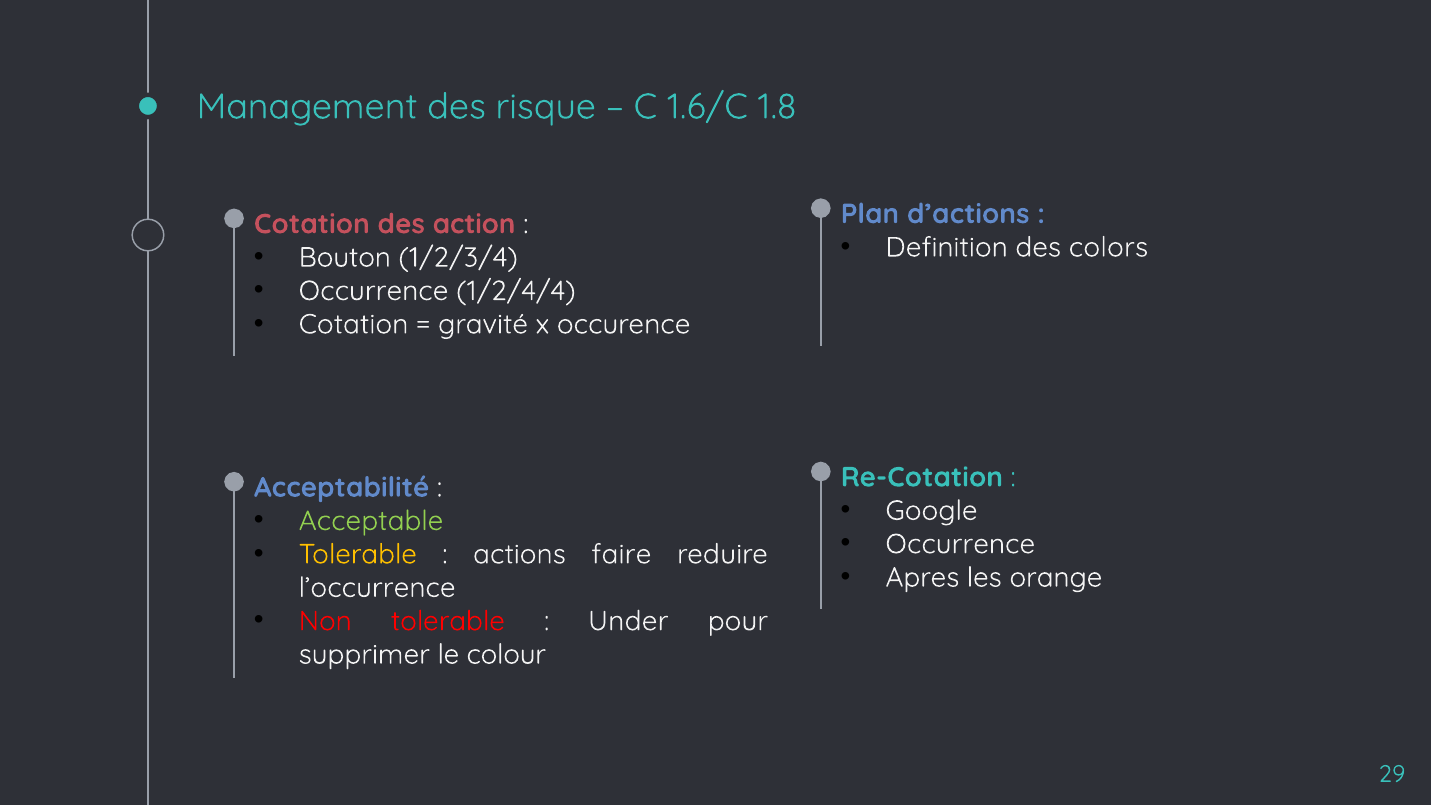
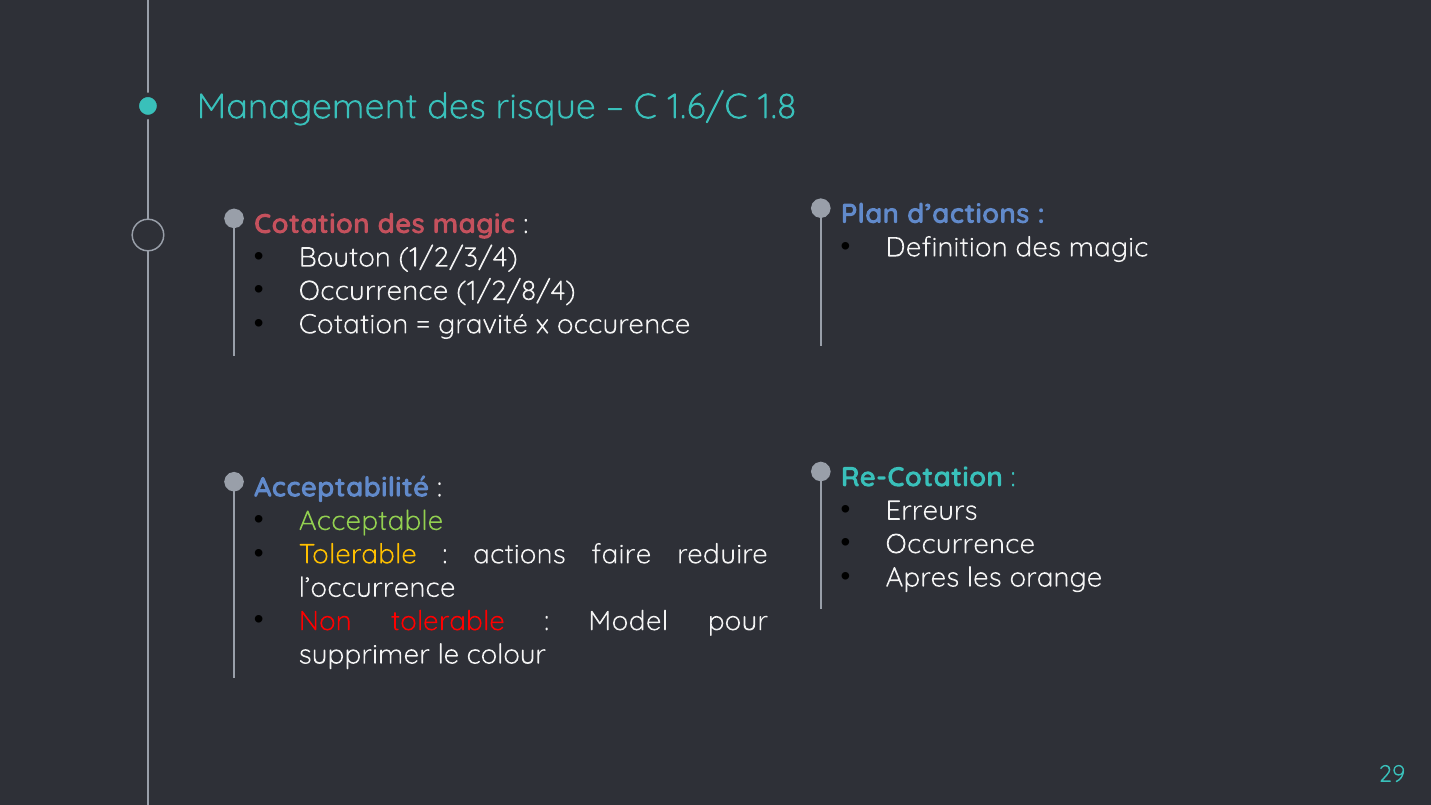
Cotation des action: action -> magic
Definition des colors: colors -> magic
1/2/4/4: 1/2/4/4 -> 1/2/8/4
Google: Google -> Erreurs
Under: Under -> Model
